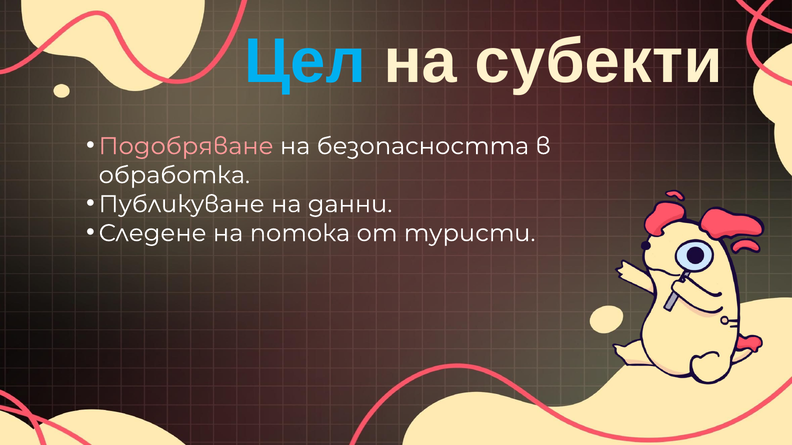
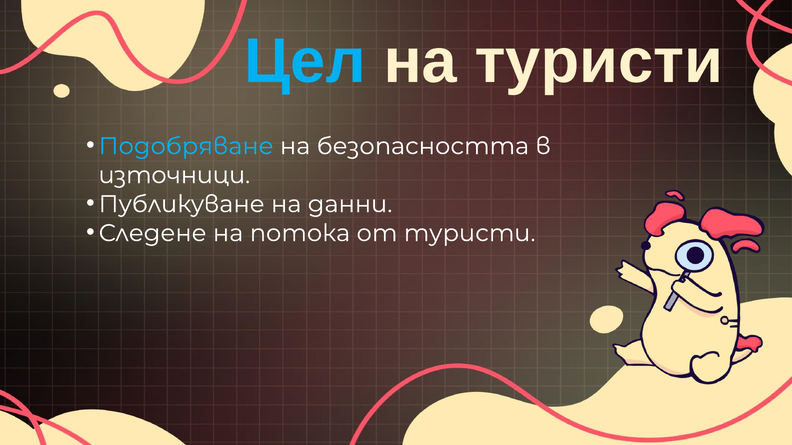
на субекти: субекти -> туристи
Подобряване colour: pink -> light blue
обработка: обработка -> източници
